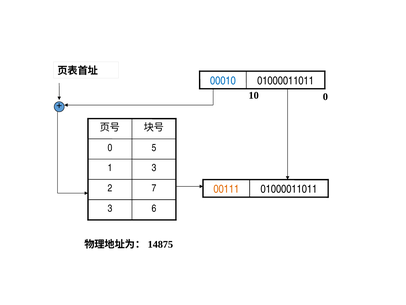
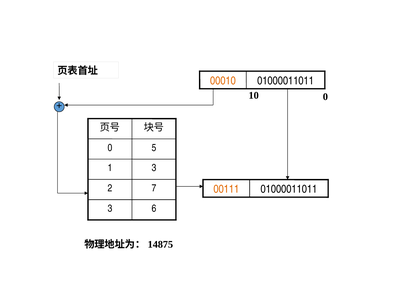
00010 colour: blue -> orange
